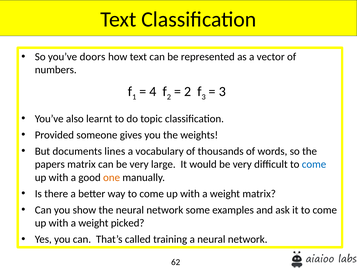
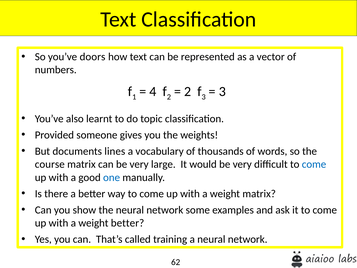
papers: papers -> course
one colour: orange -> blue
weight picked: picked -> better
